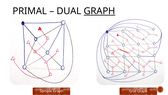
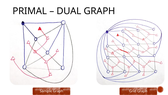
GRAPH at (99, 11) underline: present -> none
